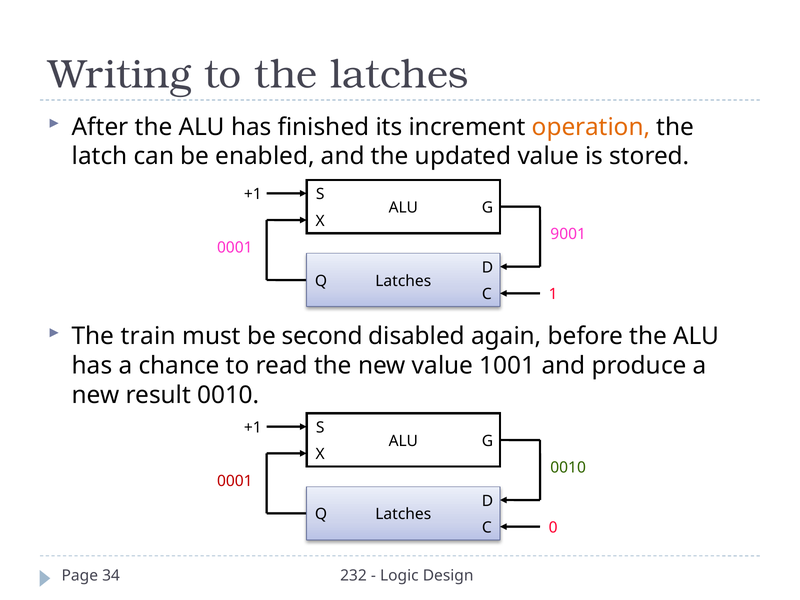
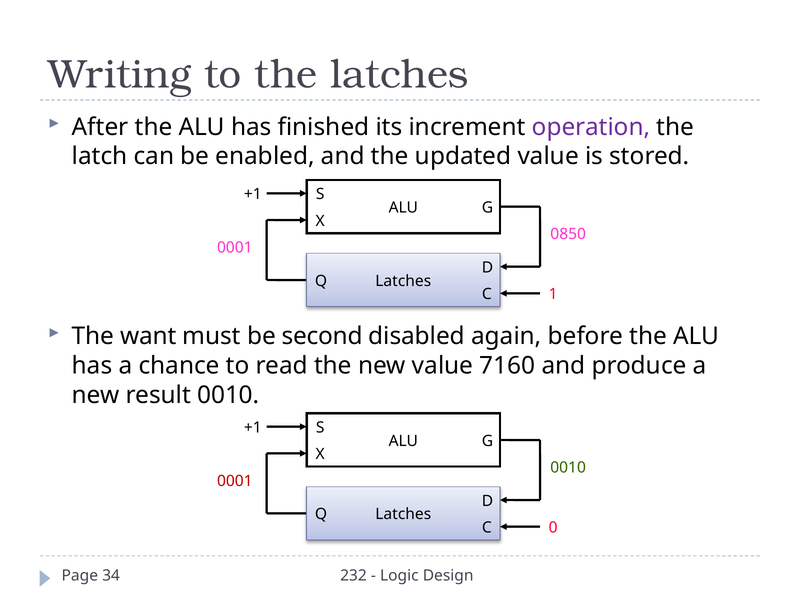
operation colour: orange -> purple
9001: 9001 -> 0850
train: train -> want
1001: 1001 -> 7160
